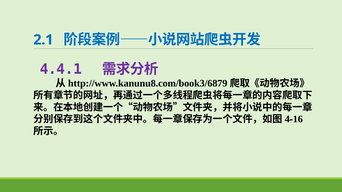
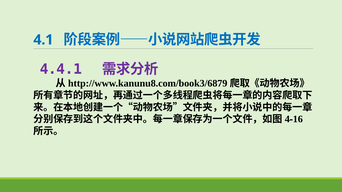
2.1: 2.1 -> 4.1
